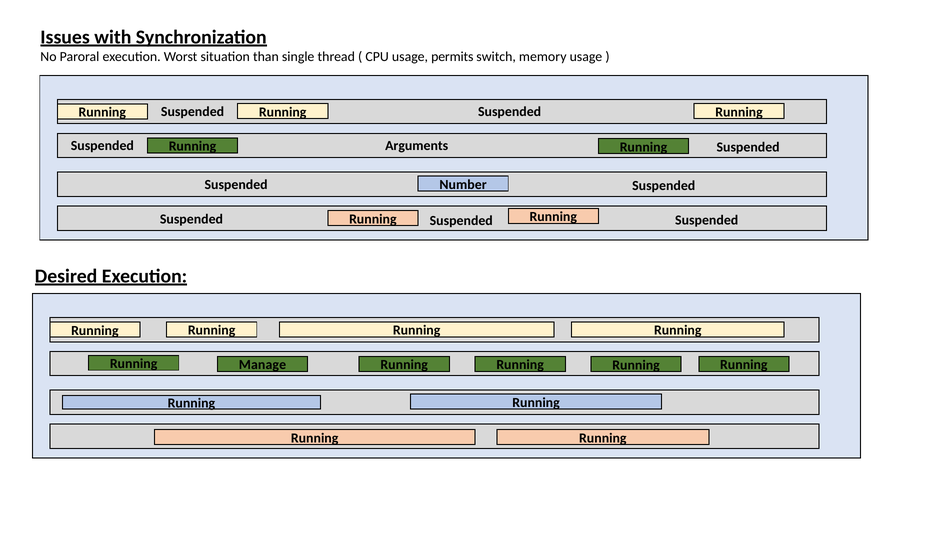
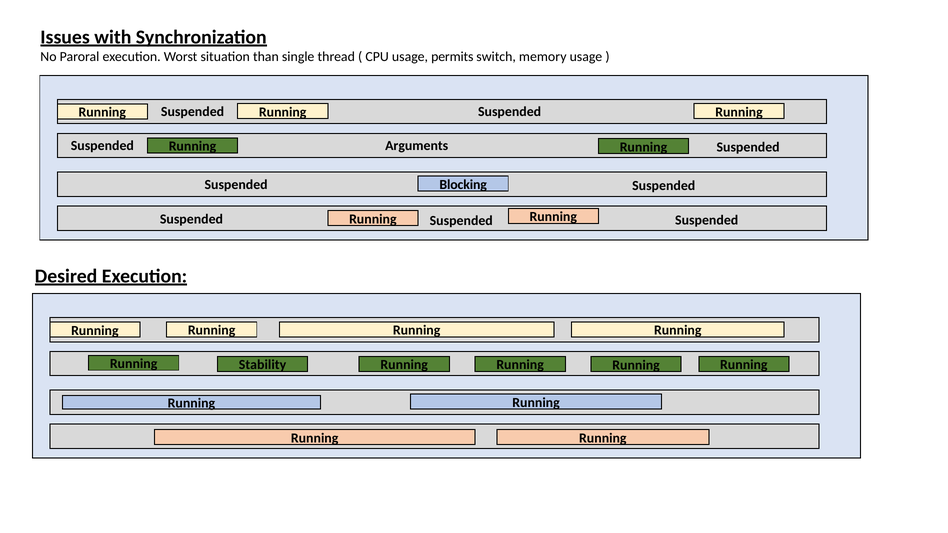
Number: Number -> Blocking
Manage: Manage -> Stability
